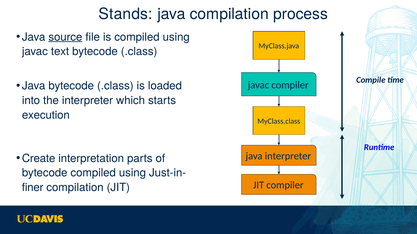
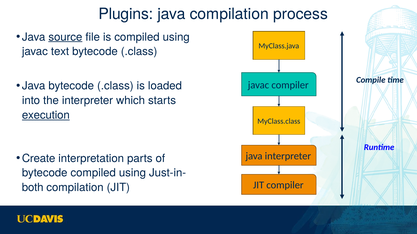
Stands: Stands -> Plugins
execution underline: none -> present
finer: finer -> both
